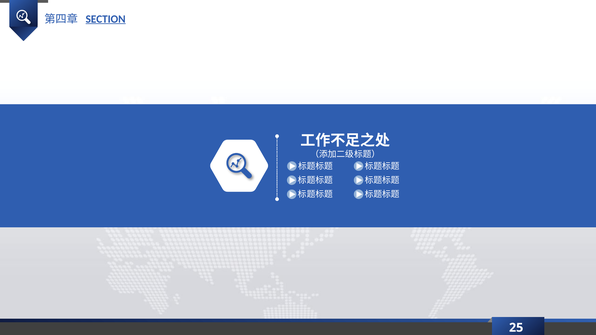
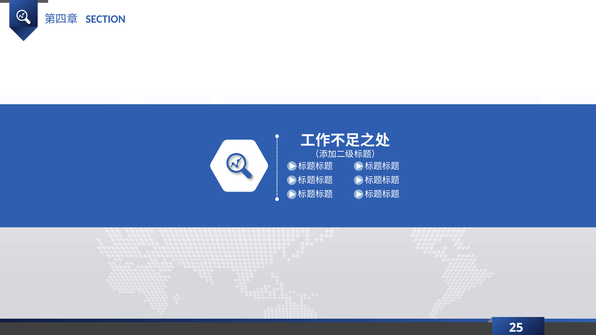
SECTION underline: present -> none
